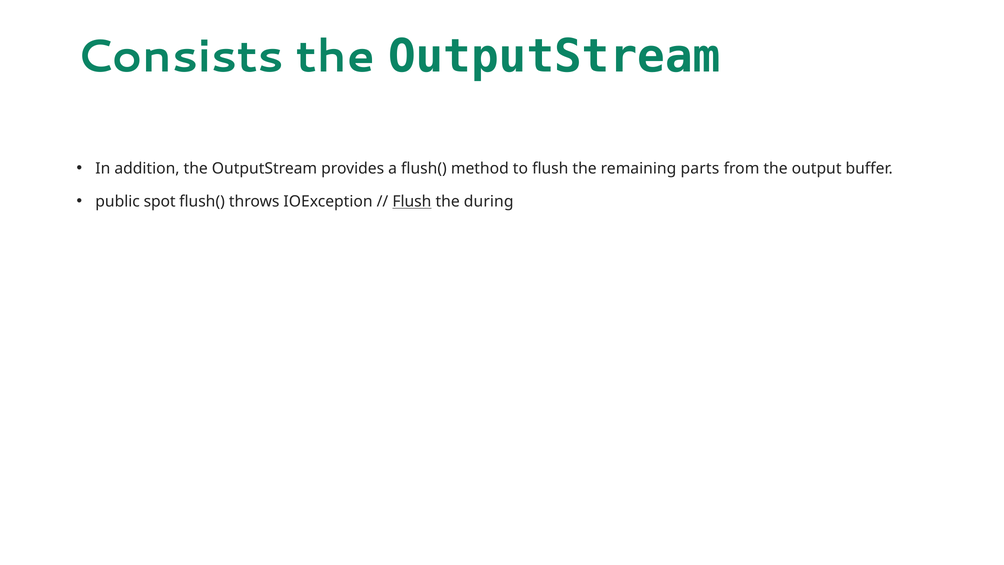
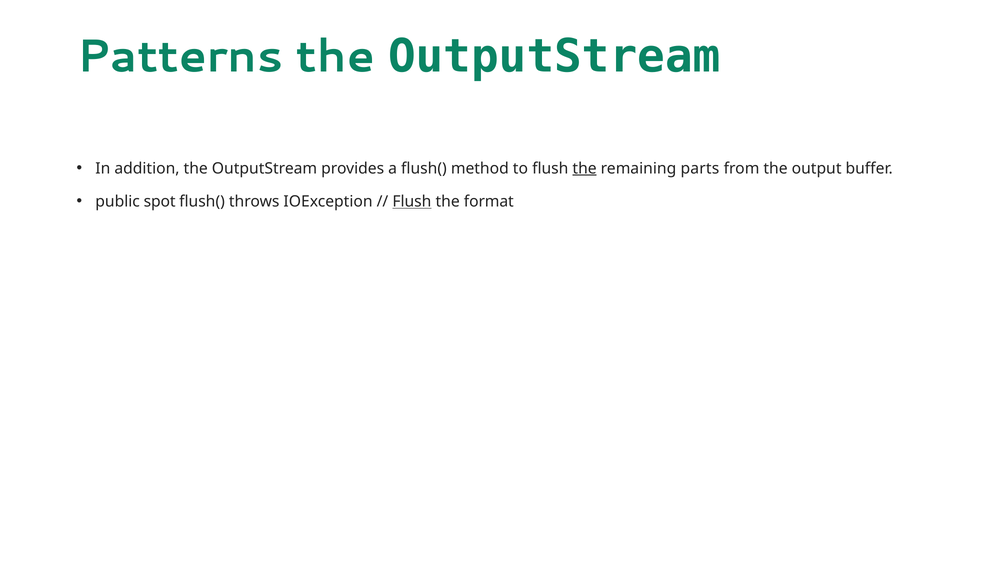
Consists: Consists -> Patterns
the at (585, 168) underline: none -> present
during: during -> format
